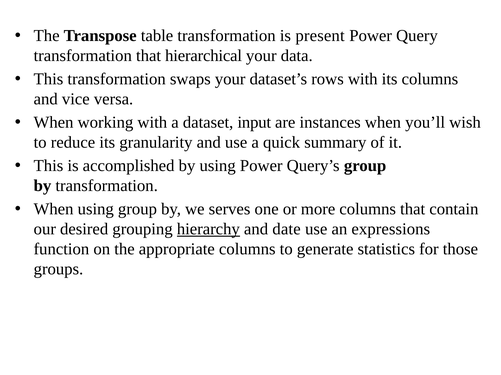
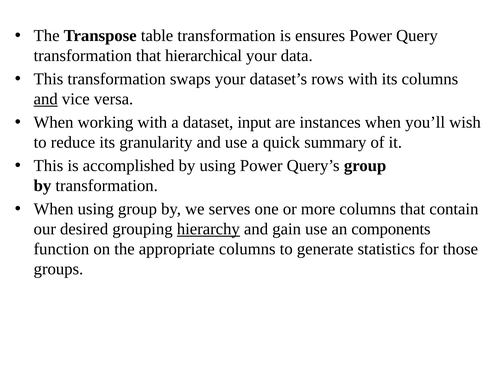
present: present -> ensures
and at (46, 99) underline: none -> present
date: date -> gain
expressions: expressions -> components
